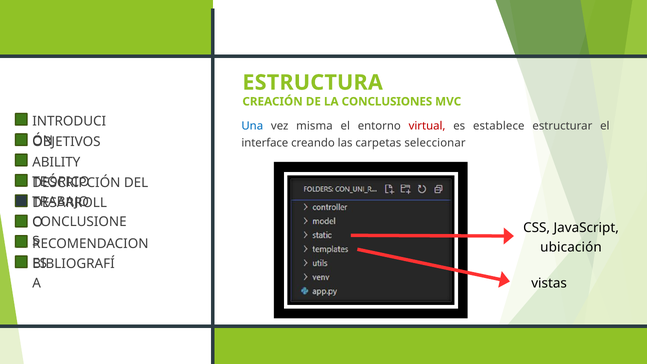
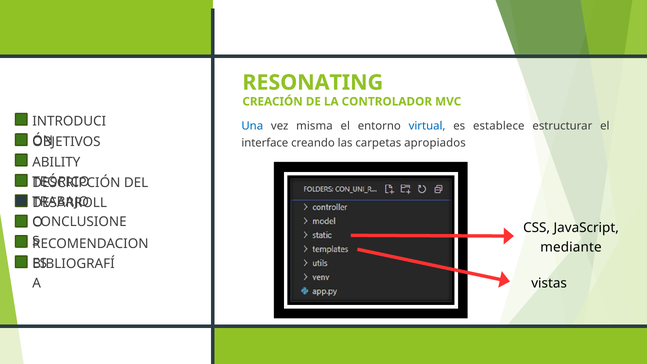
ESTRUCTURA: ESTRUCTURA -> RESONATING
CONCLUSIONES: CONCLUSIONES -> CONTROLADOR
virtual colour: red -> blue
seleccionar: seleccionar -> apropiados
ubicación: ubicación -> mediante
